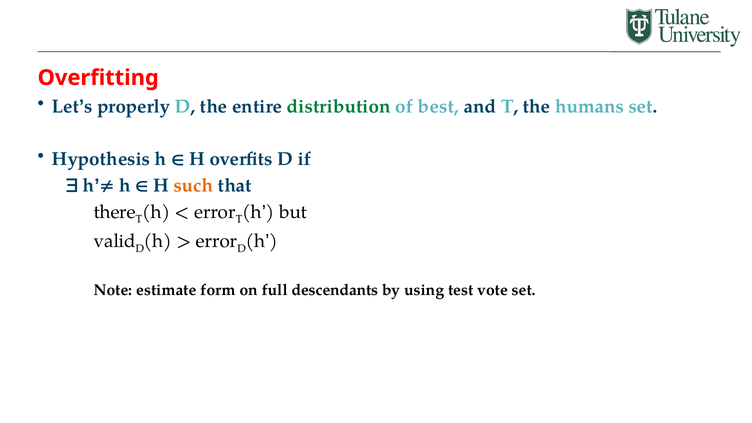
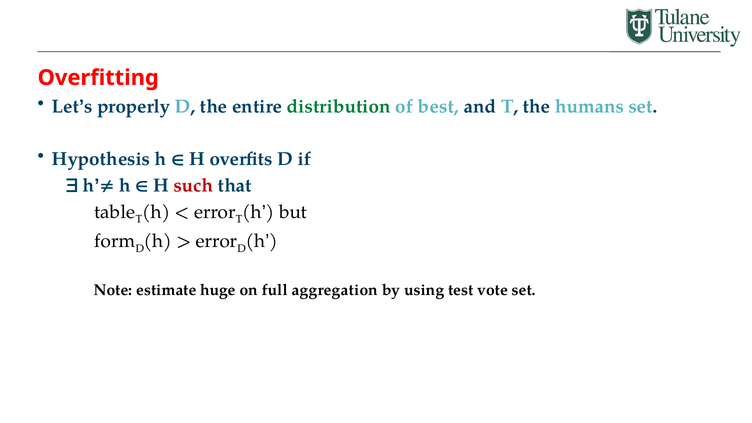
such colour: orange -> red
there: there -> table
valid: valid -> form
form: form -> huge
descendants: descendants -> aggregation
